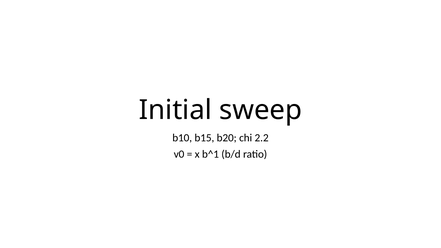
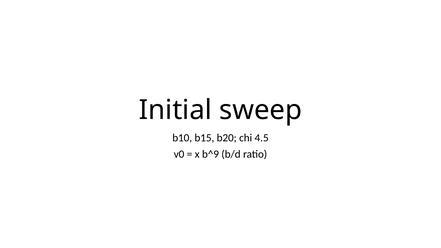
2.2: 2.2 -> 4.5
b^1: b^1 -> b^9
